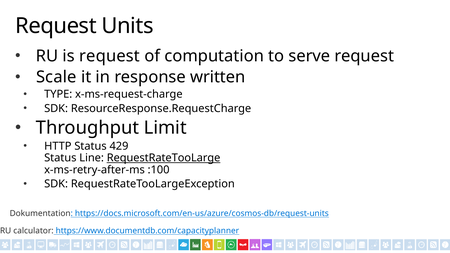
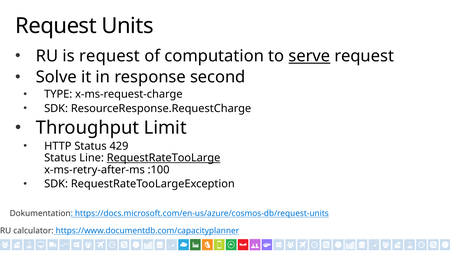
serve underline: none -> present
Scale: Scale -> Solve
written: written -> second
